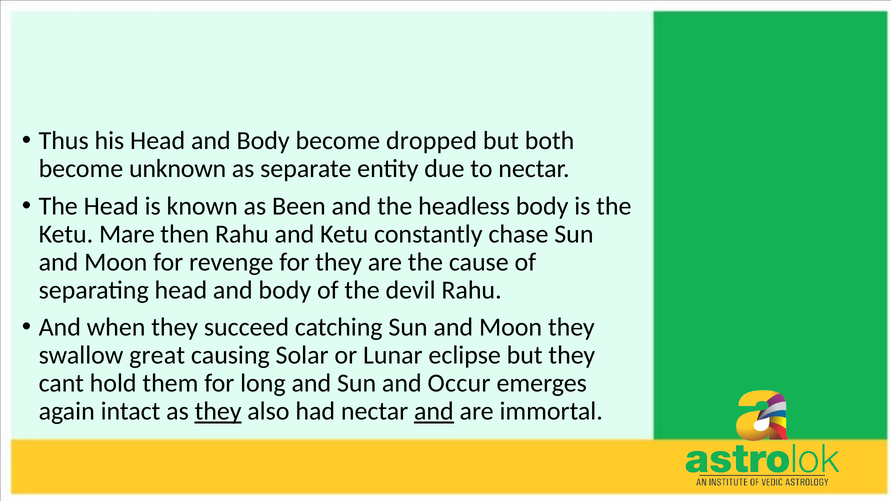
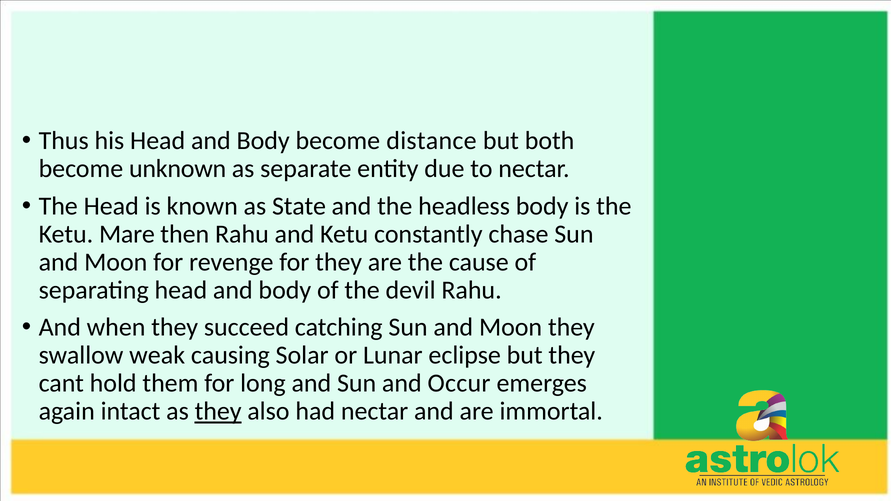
dropped: dropped -> distance
Been: Been -> State
great: great -> weak
and at (434, 411) underline: present -> none
